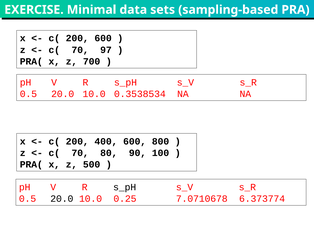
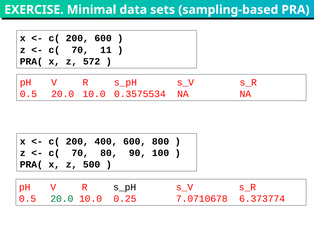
97: 97 -> 11
700: 700 -> 572
0.3538534: 0.3538534 -> 0.3575534
20.0 at (62, 198) colour: black -> green
